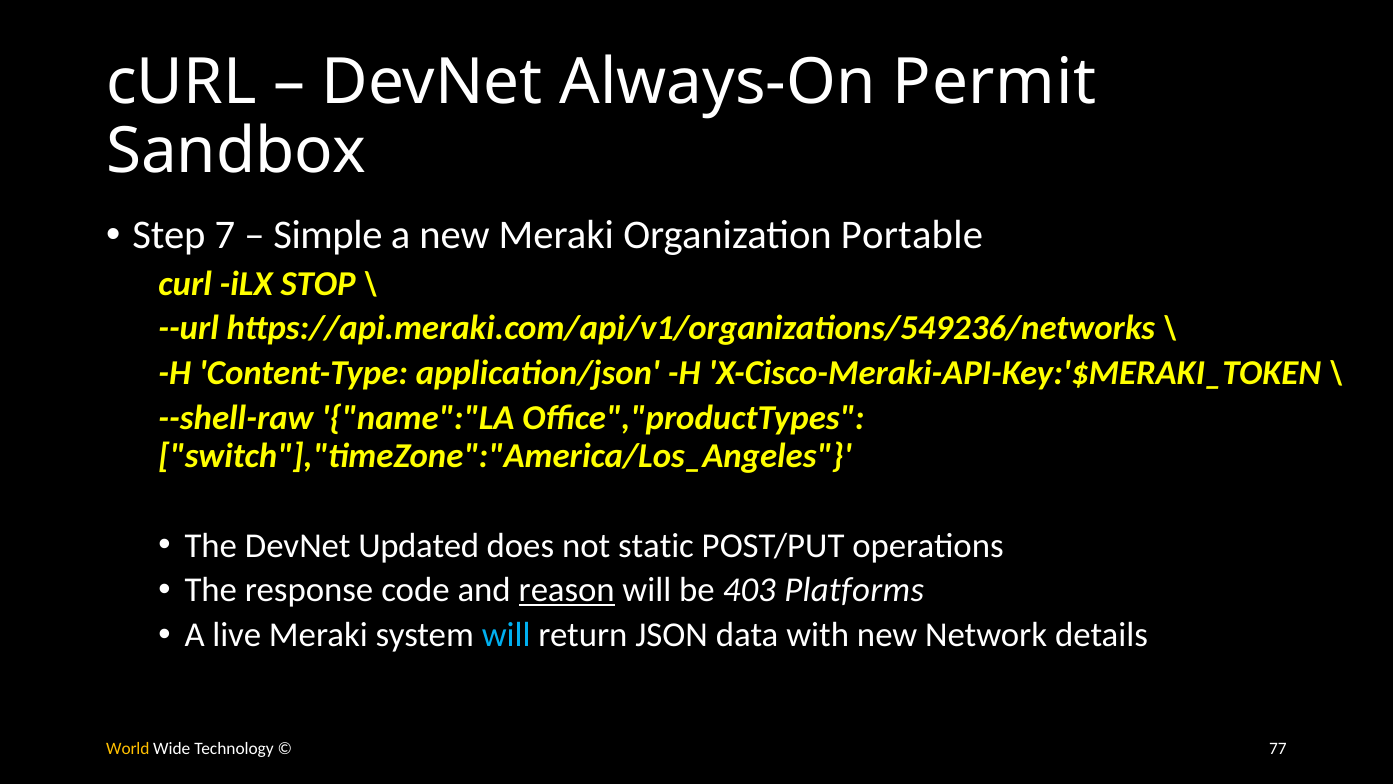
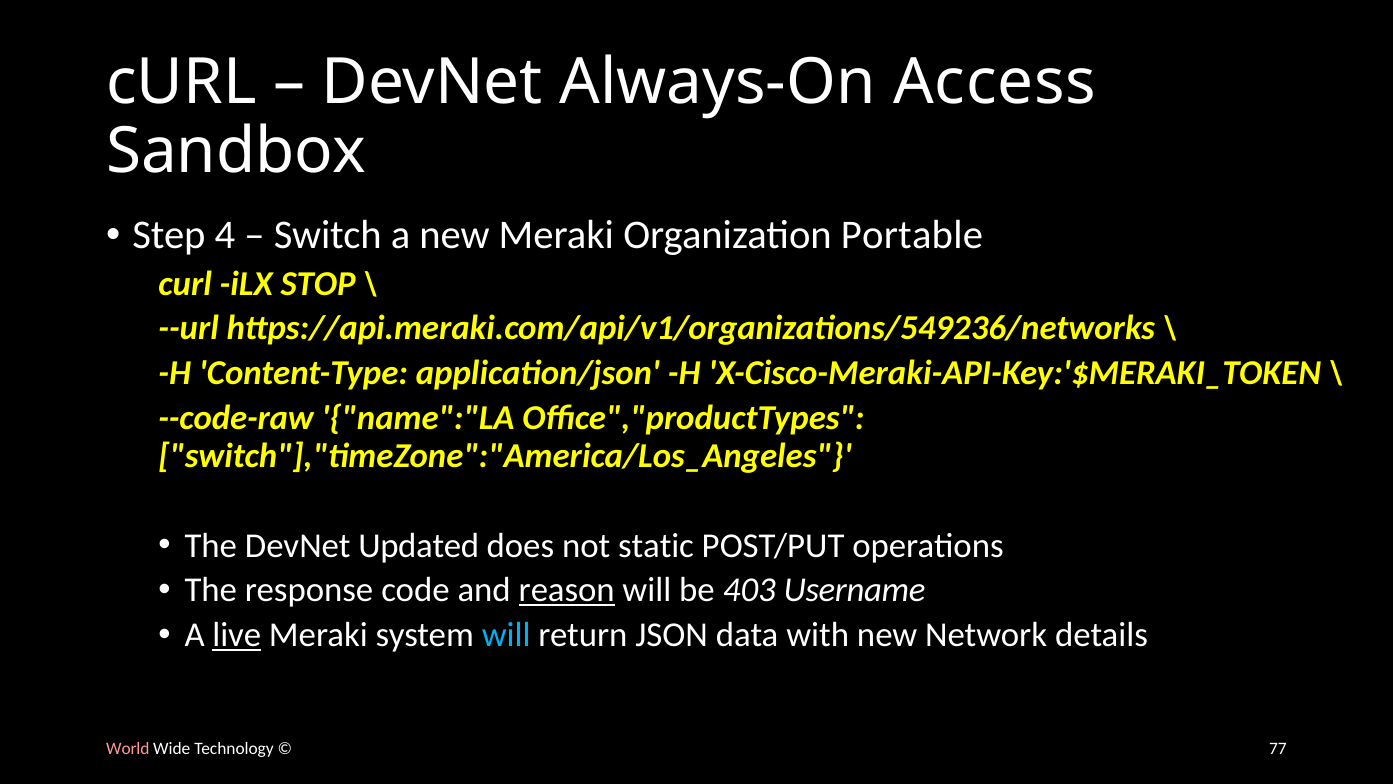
Permit: Permit -> Access
7: 7 -> 4
Simple: Simple -> Switch
--shell-raw: --shell-raw -> --code-raw
Platforms: Platforms -> Username
live underline: none -> present
World colour: yellow -> pink
